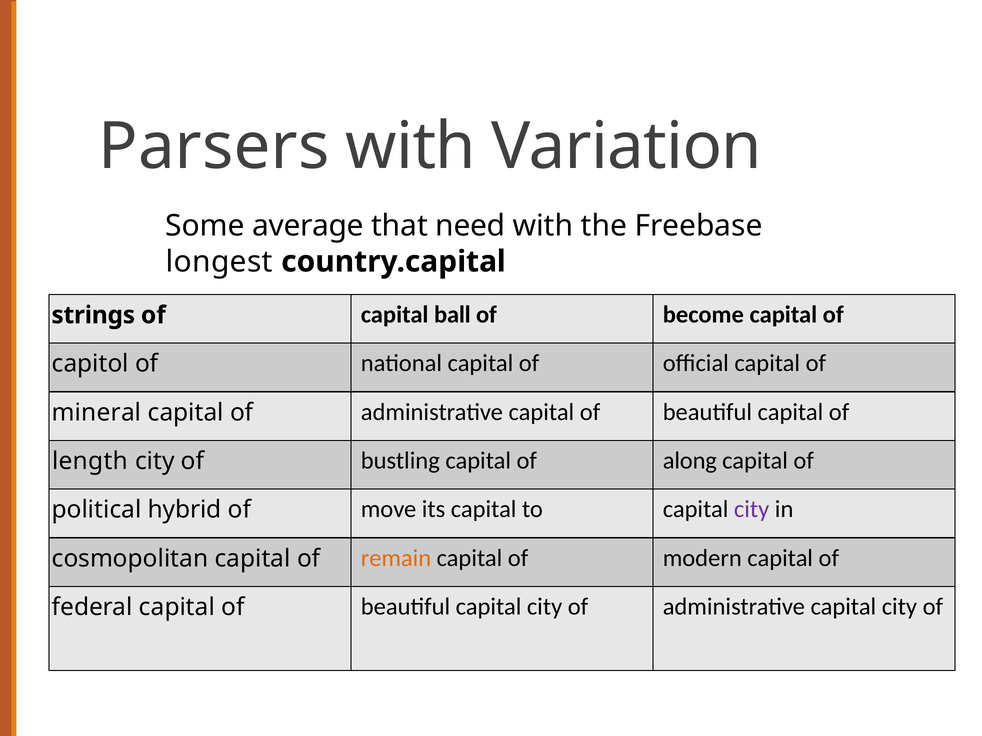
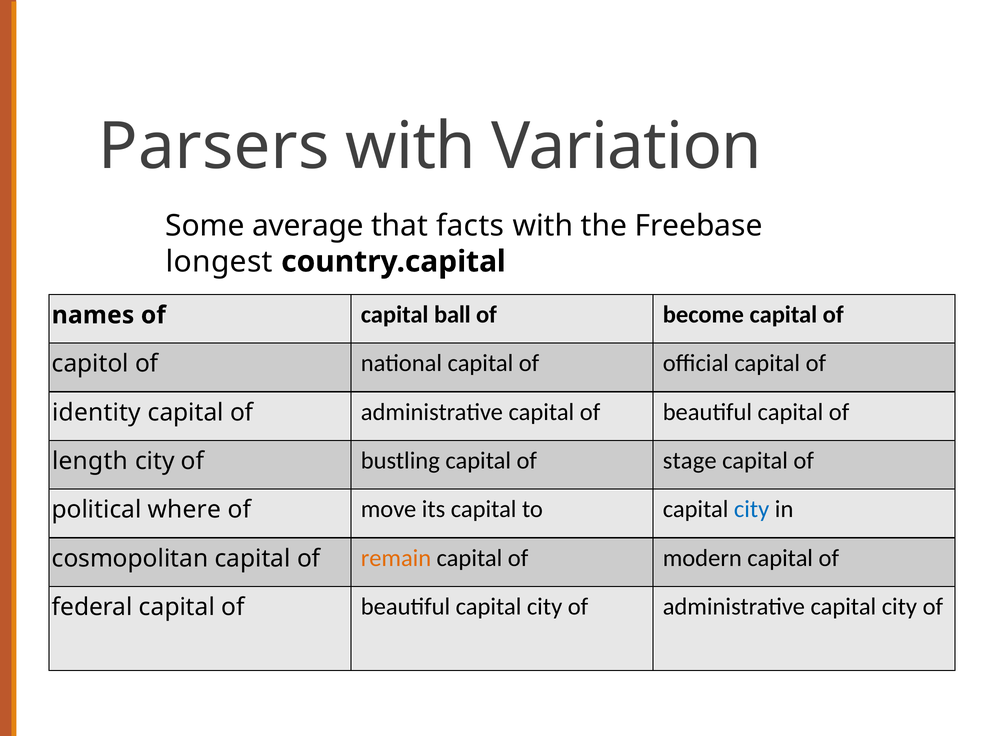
need: need -> facts
strings: strings -> names
mineral: mineral -> identity
along: along -> stage
hybrid: hybrid -> where
city at (752, 510) colour: purple -> blue
